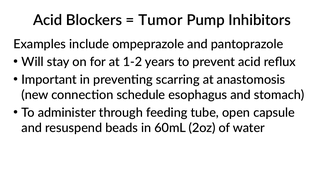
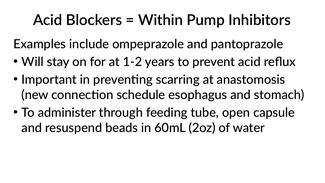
Tumor: Tumor -> Within
